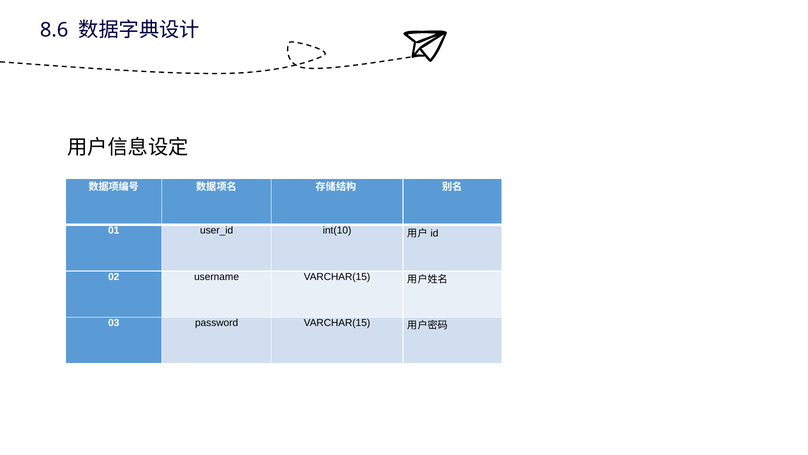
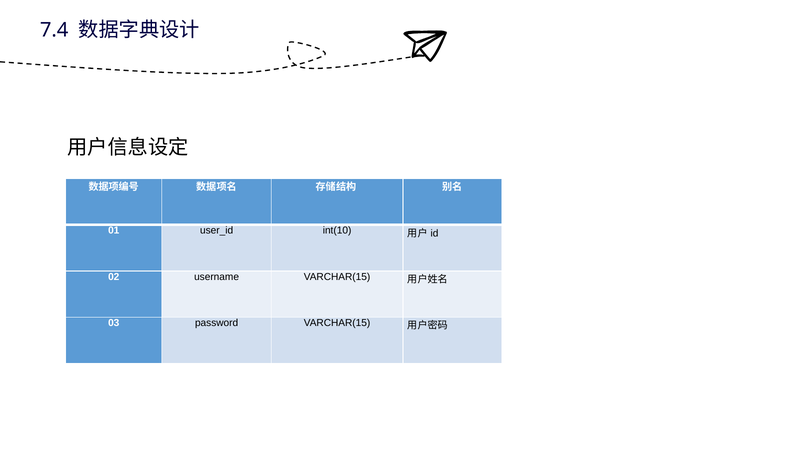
8.6: 8.6 -> 7.4
